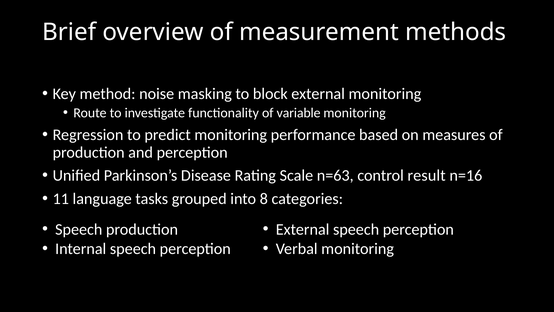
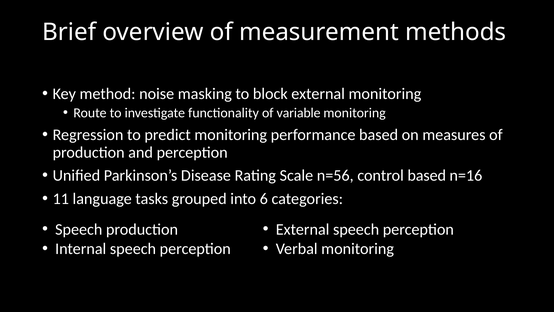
n=63: n=63 -> n=56
control result: result -> based
8: 8 -> 6
